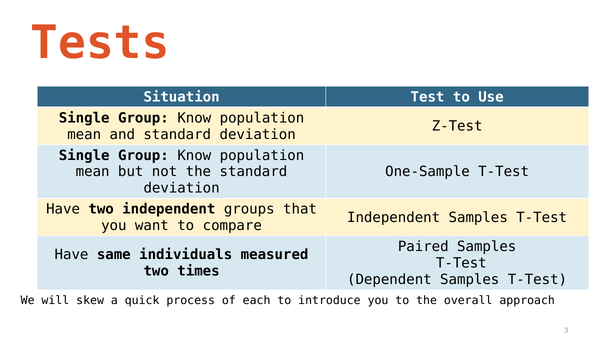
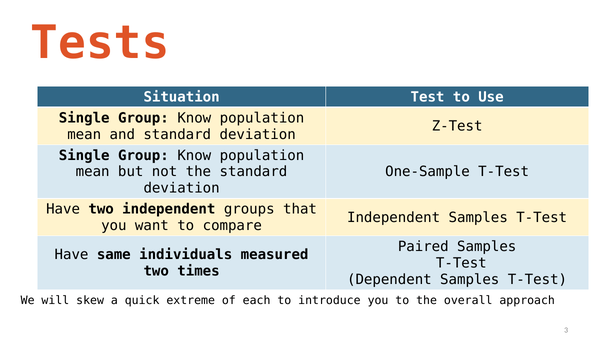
process: process -> extreme
